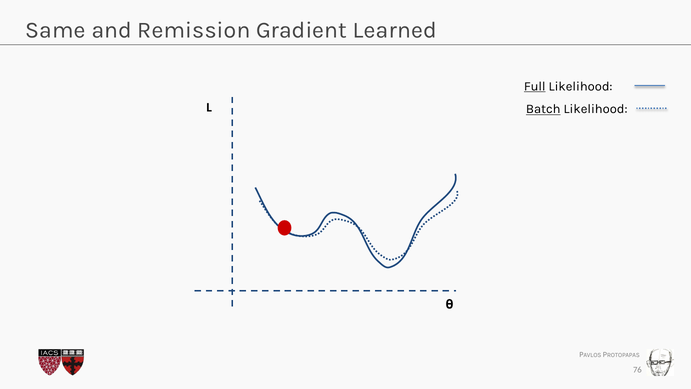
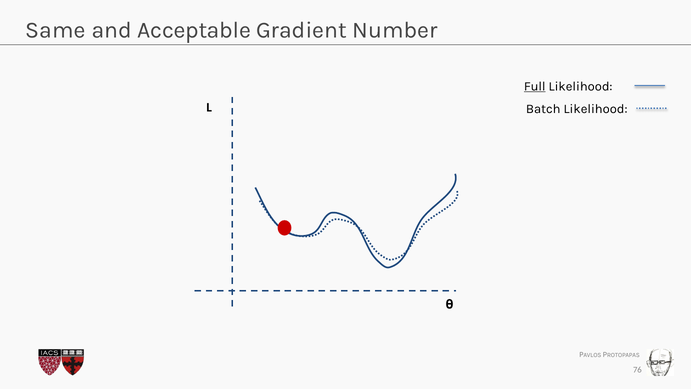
Remission: Remission -> Acceptable
Learned: Learned -> Number
Batch underline: present -> none
